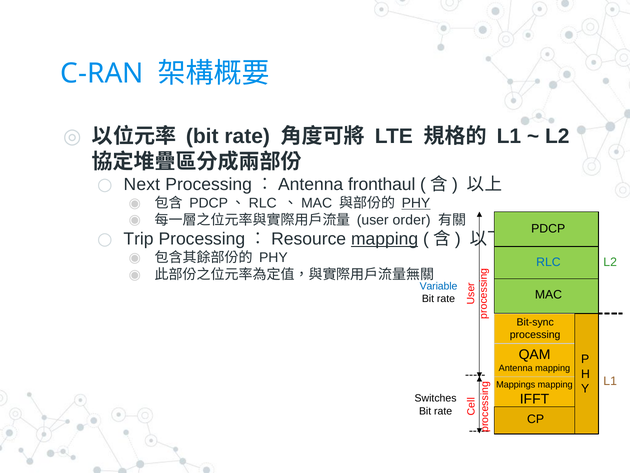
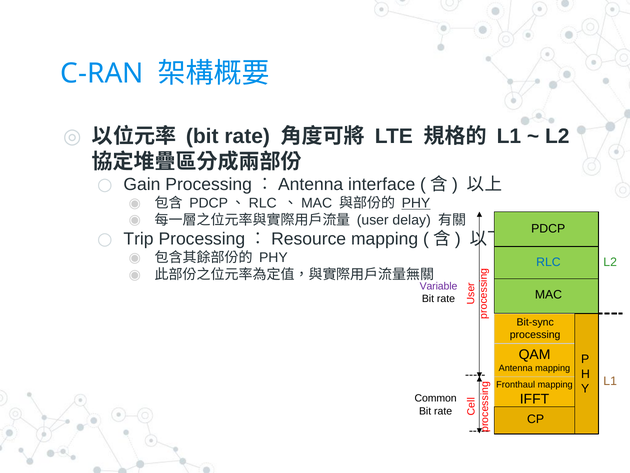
Next: Next -> Gain
fronthaul: fronthaul -> interface
order: order -> delay
mapping at (385, 239) underline: present -> none
Variable colour: blue -> purple
Mappings: Mappings -> Fronthaul
Switches: Switches -> Common
